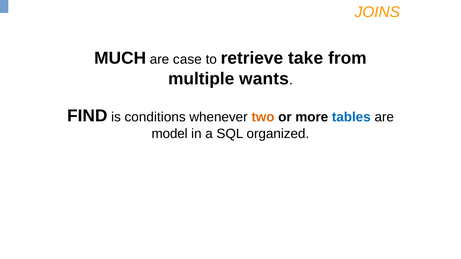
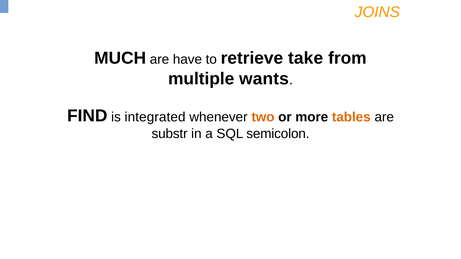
case: case -> have
conditions: conditions -> integrated
tables colour: blue -> orange
model: model -> substr
organized: organized -> semicolon
